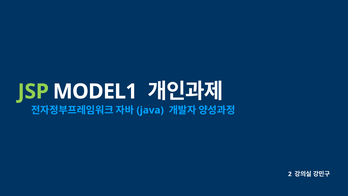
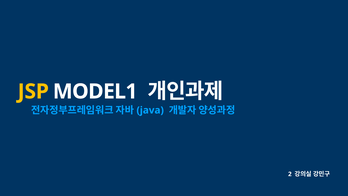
JSP colour: light green -> yellow
